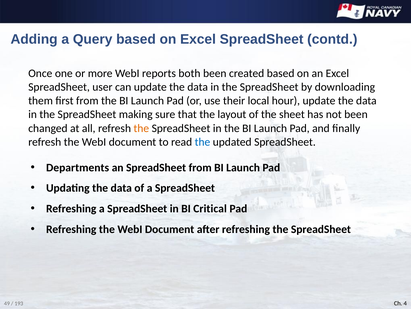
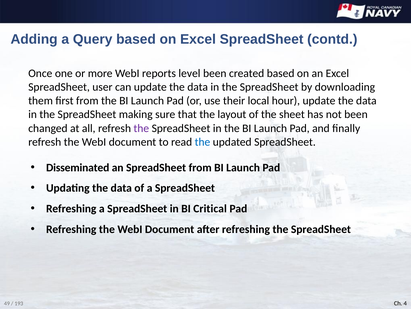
both: both -> level
the at (141, 128) colour: orange -> purple
Departments: Departments -> Disseminated
